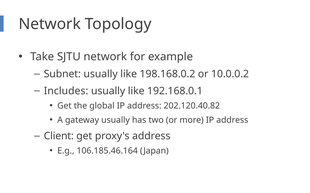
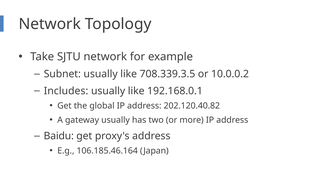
198.168.0.2: 198.168.0.2 -> 708.339.3.5
Client: Client -> Baidu
